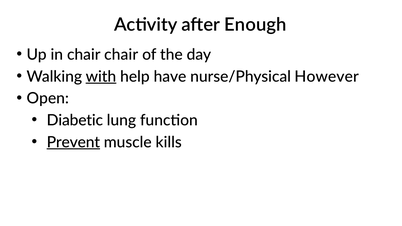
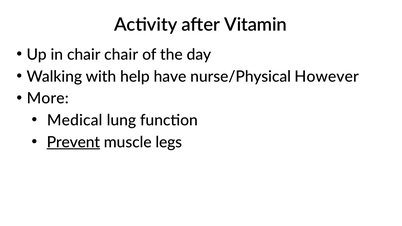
Enough: Enough -> Vitamin
with underline: present -> none
Open: Open -> More
Diabetic: Diabetic -> Medical
kills: kills -> legs
